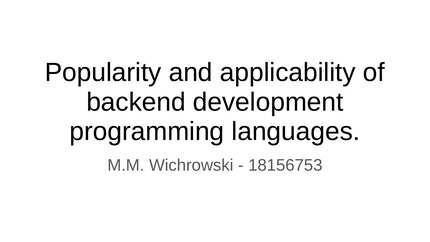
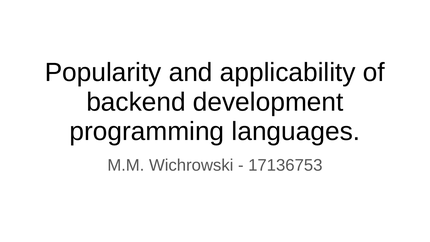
18156753: 18156753 -> 17136753
